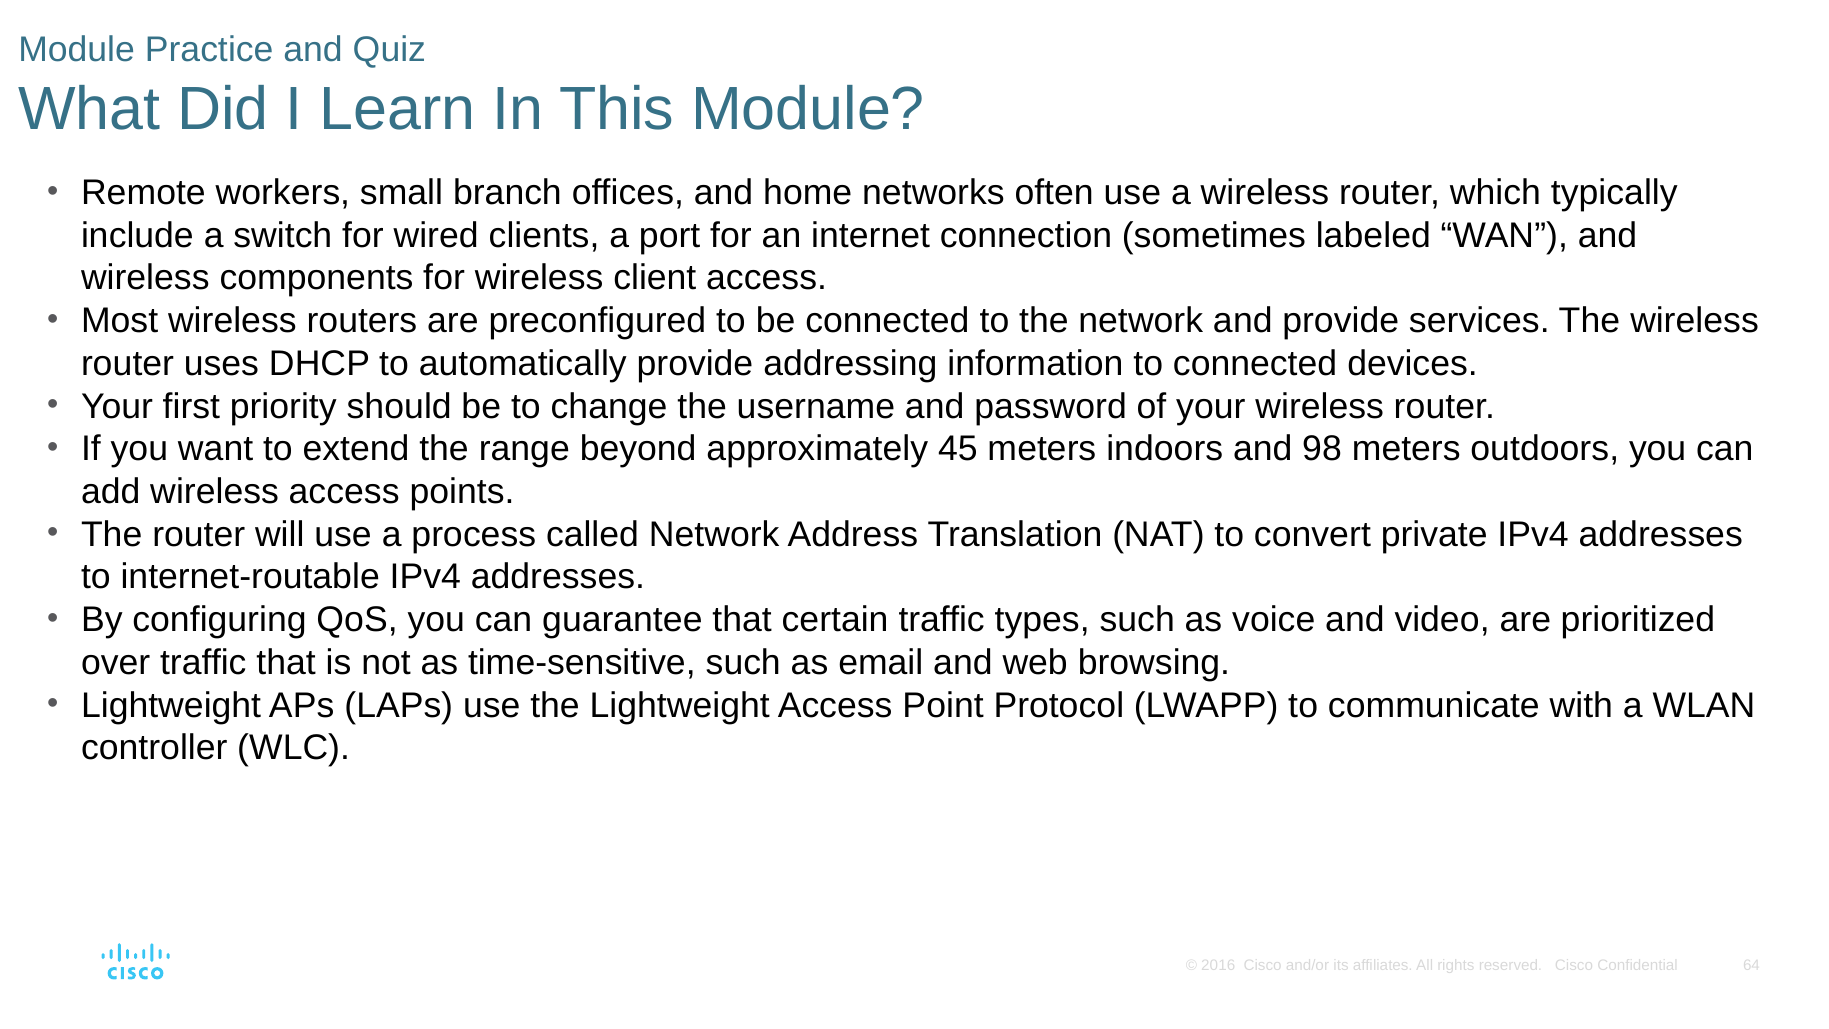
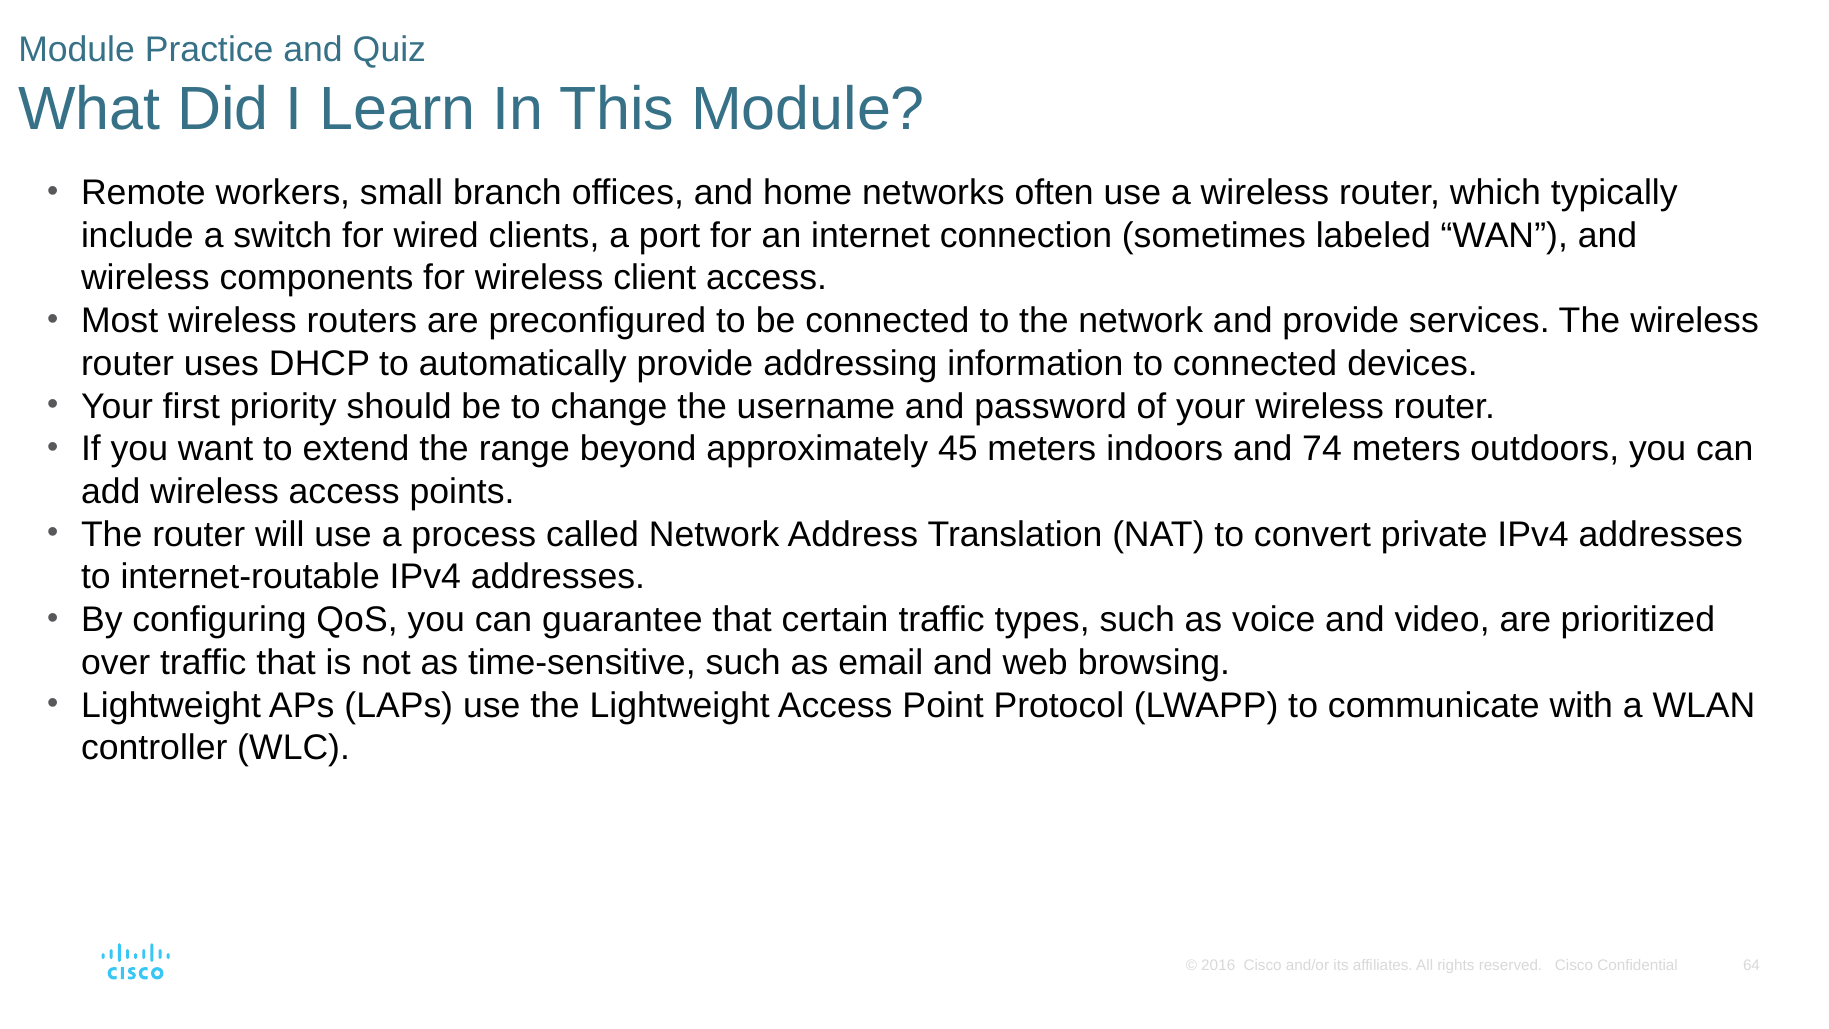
98: 98 -> 74
